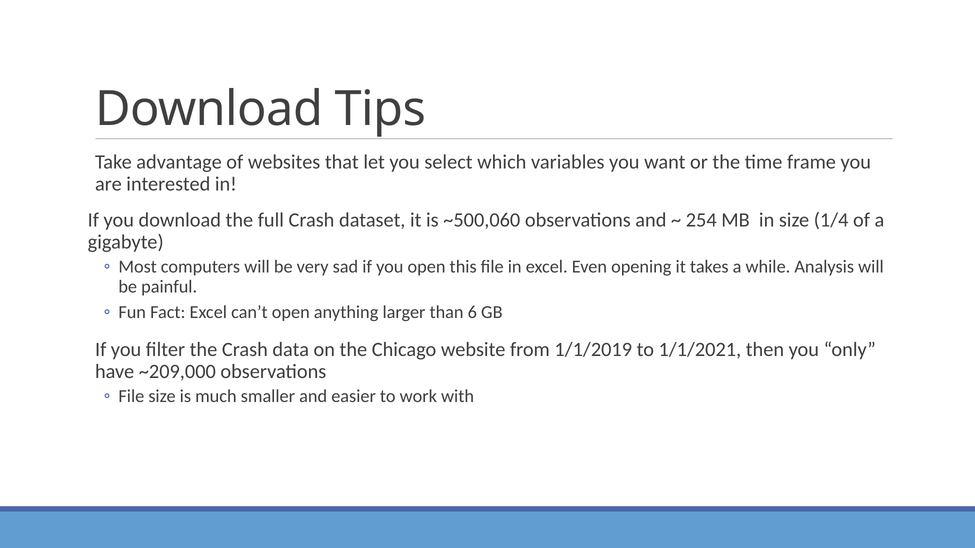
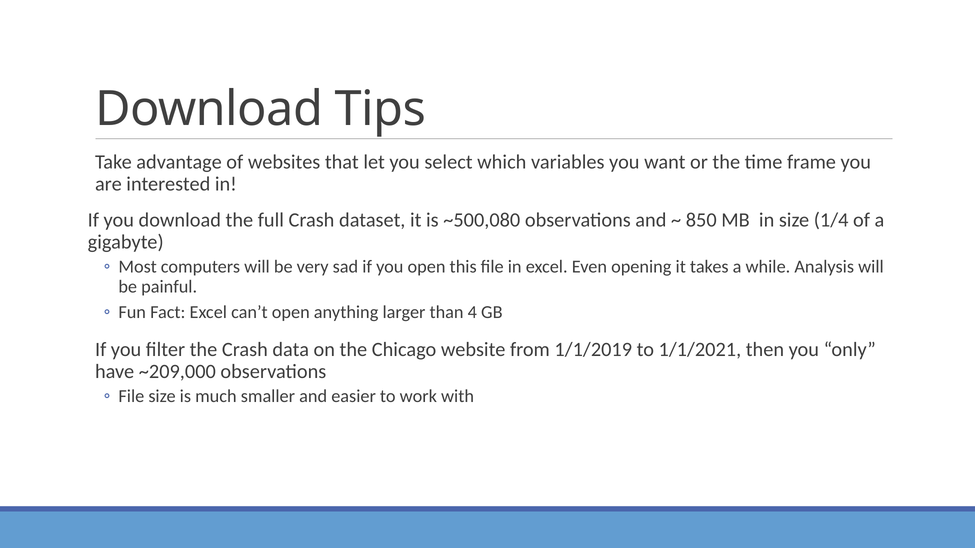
~500,060: ~500,060 -> ~500,080
254: 254 -> 850
6: 6 -> 4
